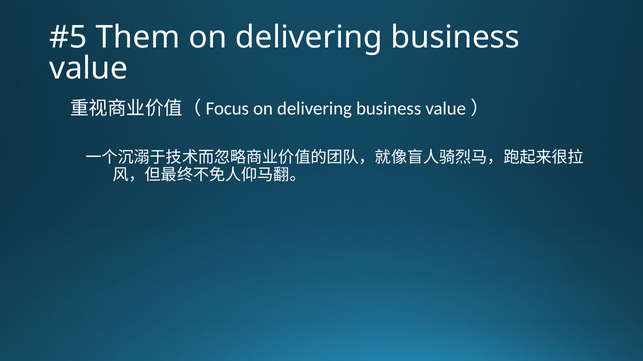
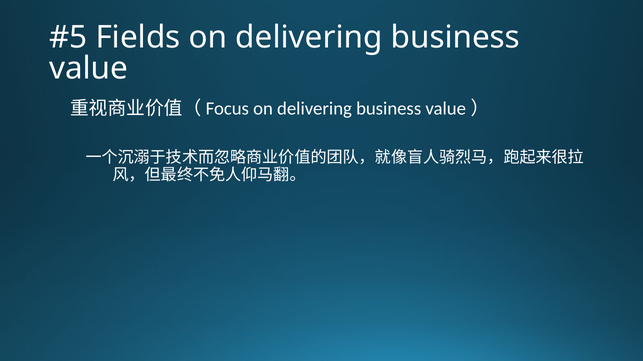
Them: Them -> Fields
